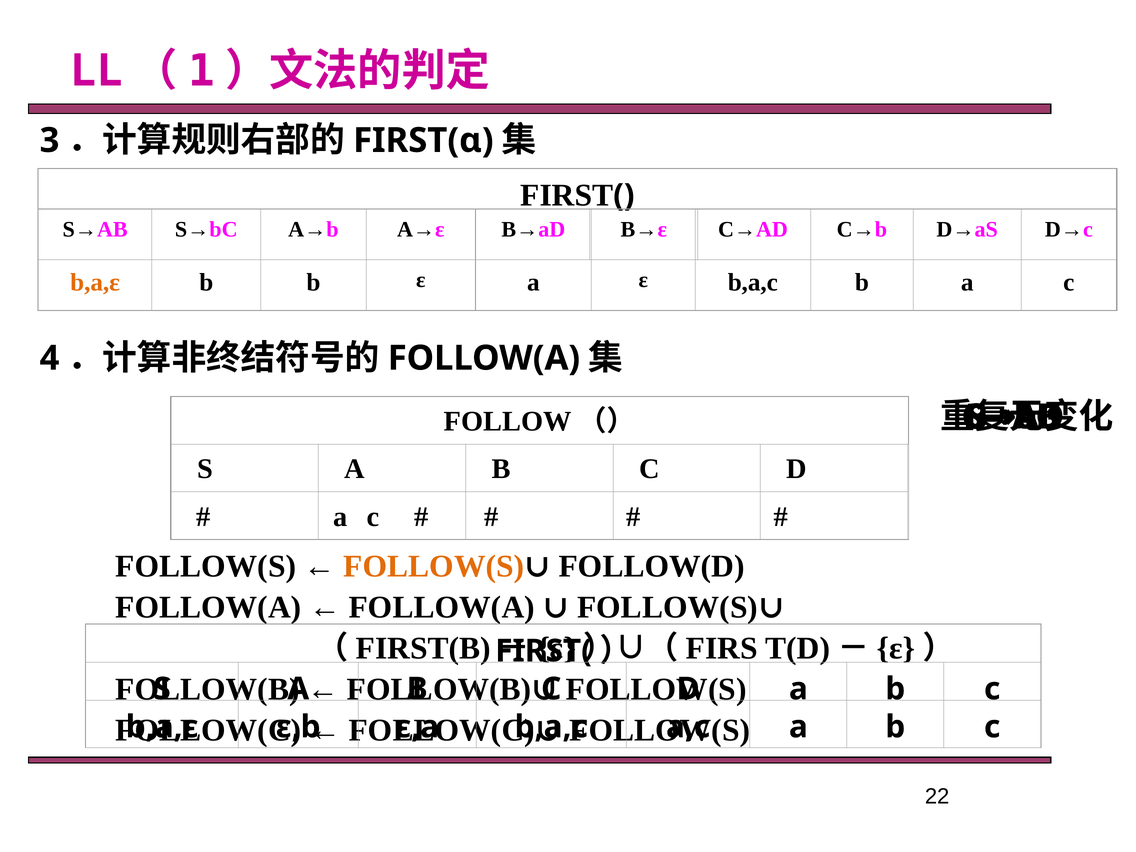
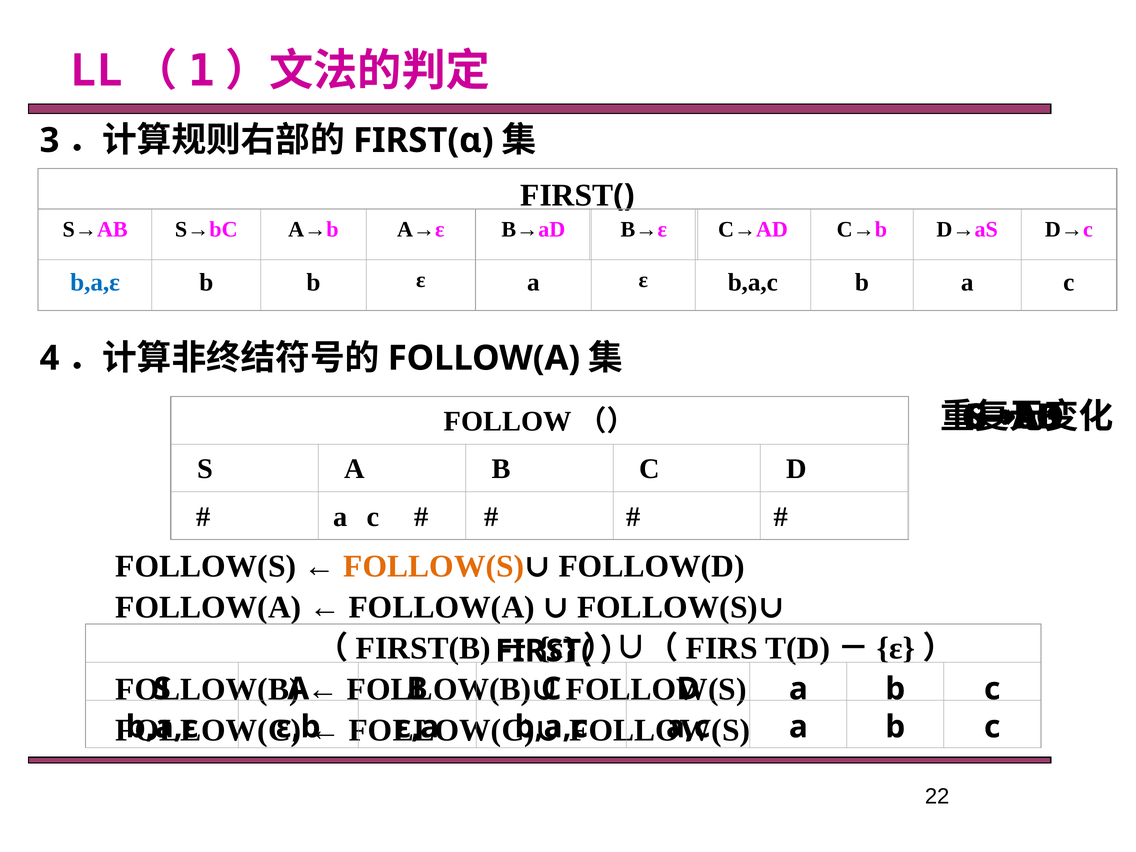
b,a,ε at (95, 282) colour: orange -> blue
